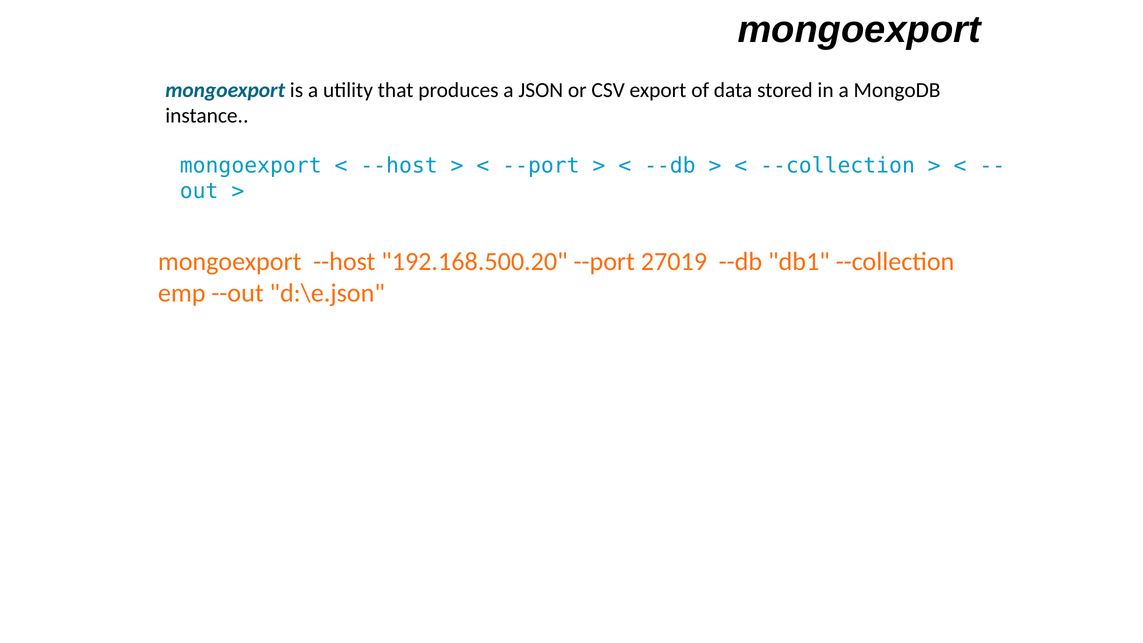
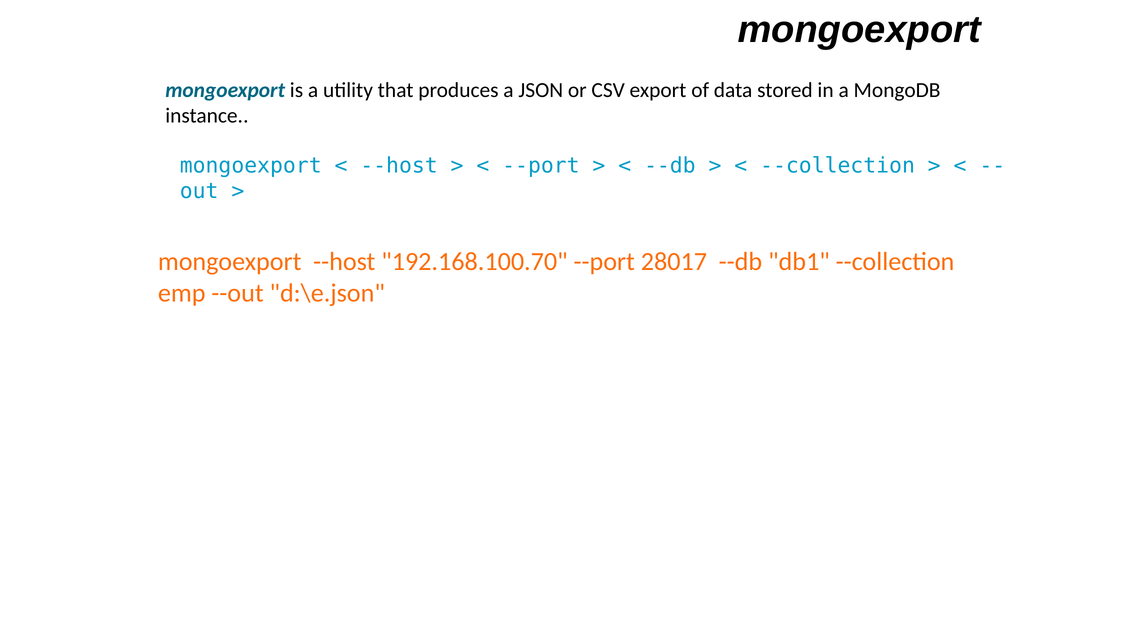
192.168.500.20: 192.168.500.20 -> 192.168.100.70
27019: 27019 -> 28017
